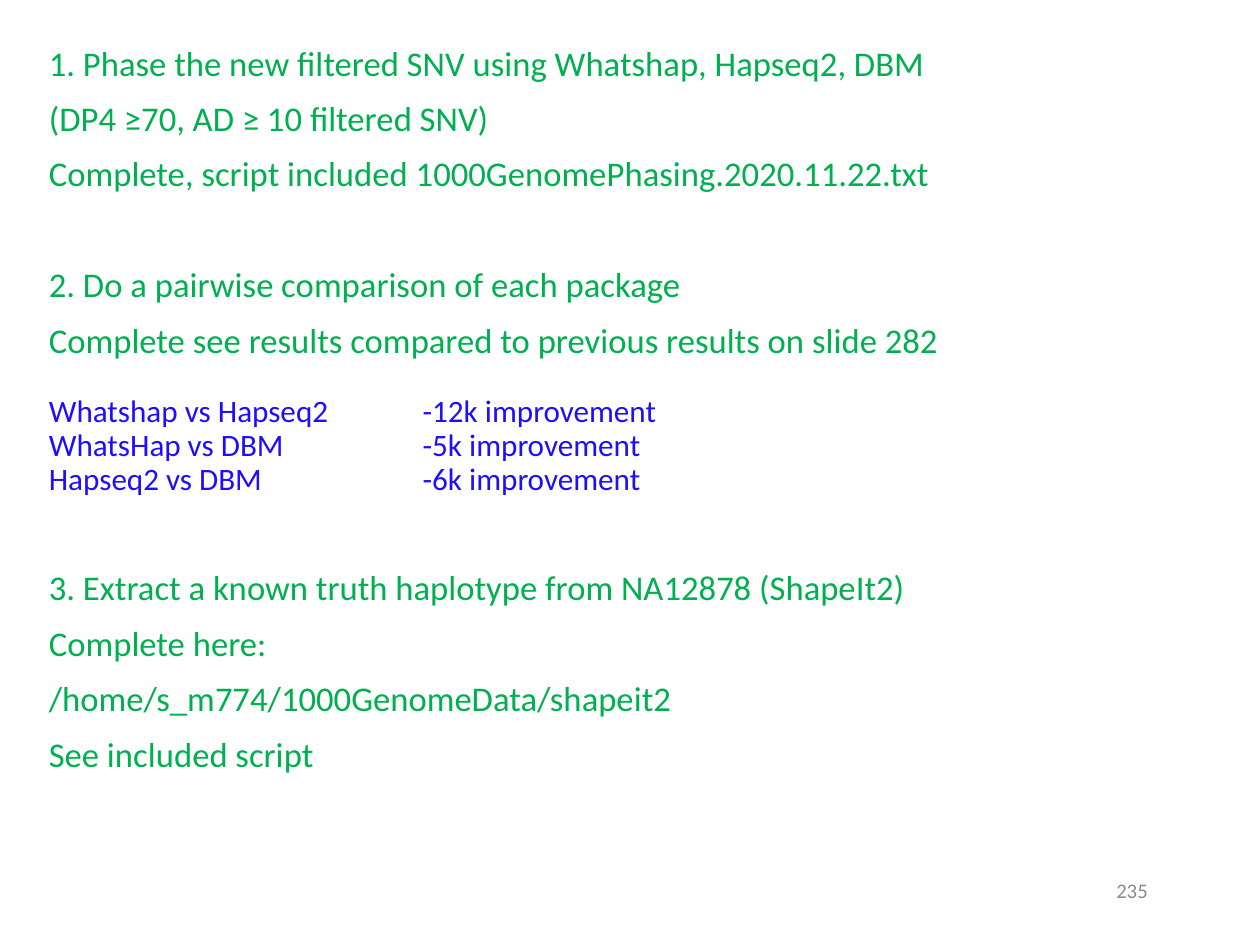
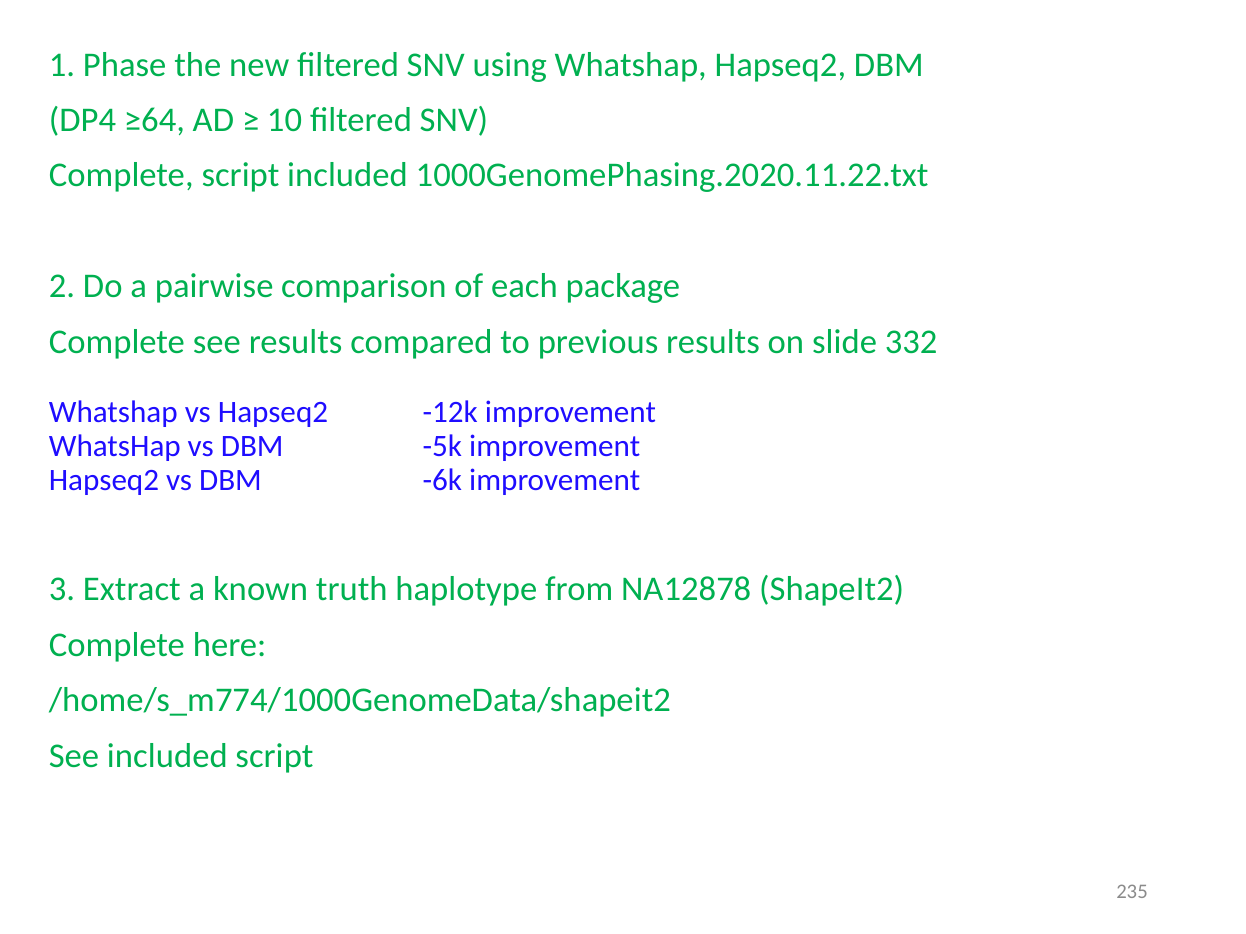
≥70: ≥70 -> ≥64
282: 282 -> 332
